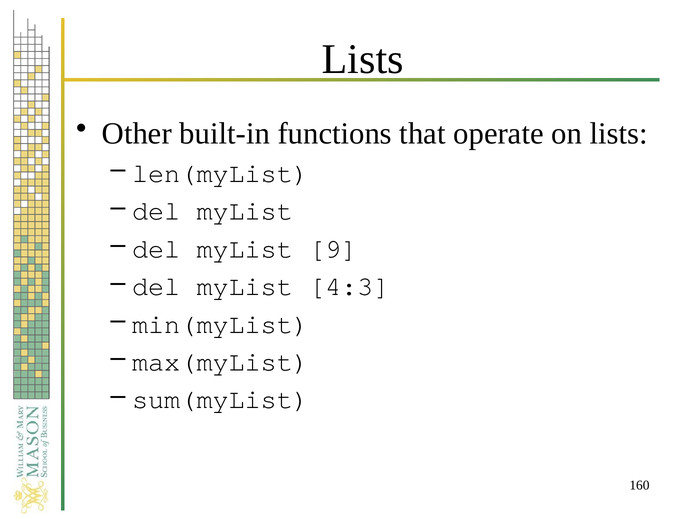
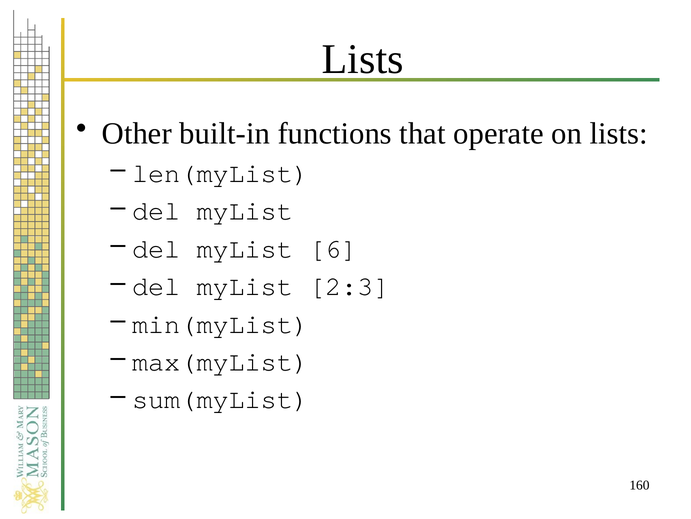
9: 9 -> 6
4:3: 4:3 -> 2:3
